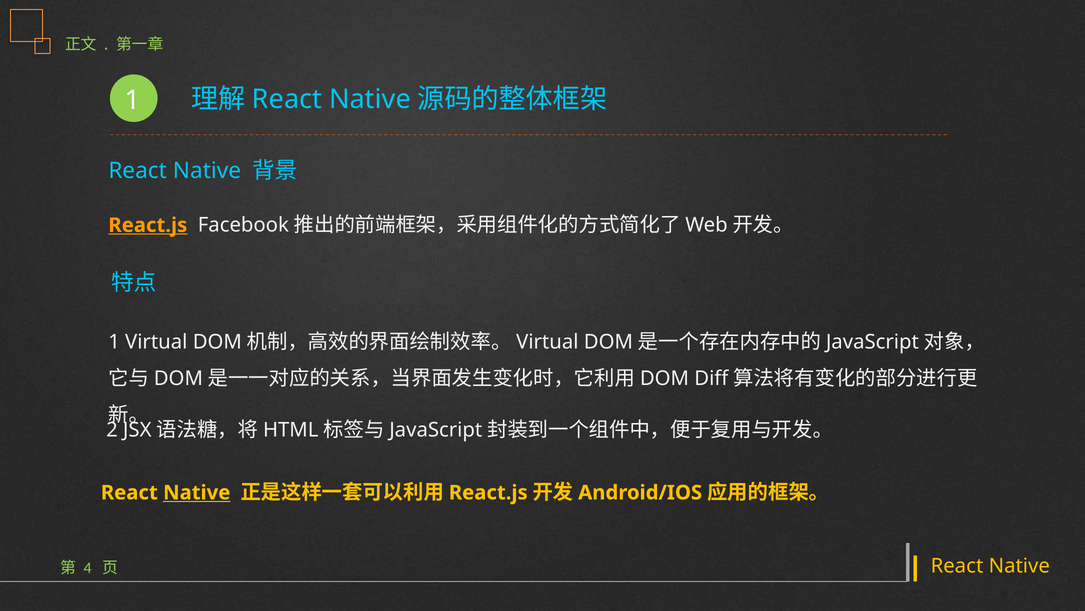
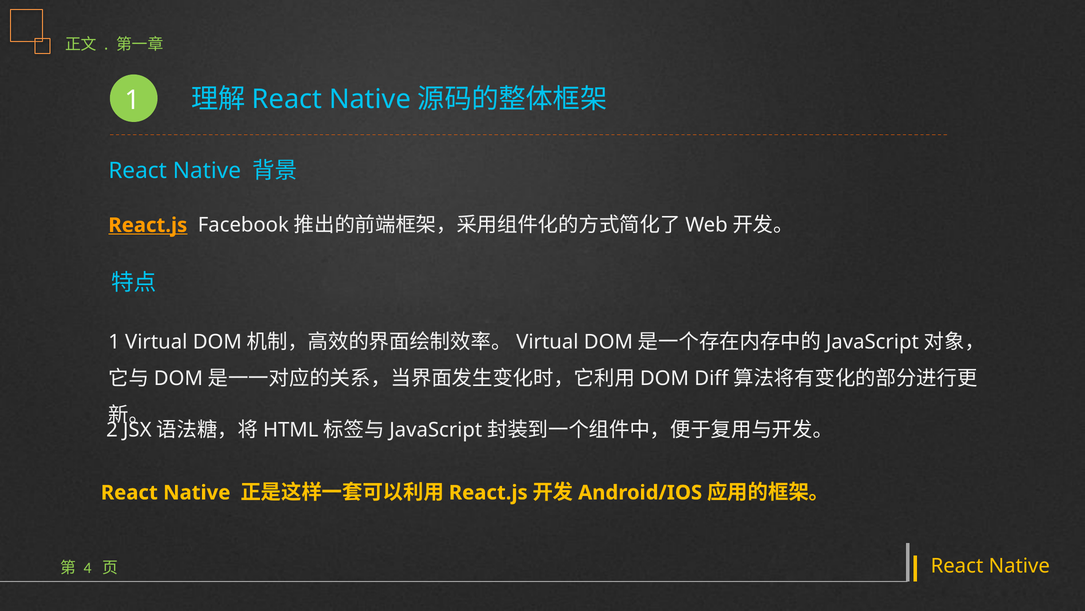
Native at (197, 492) underline: present -> none
